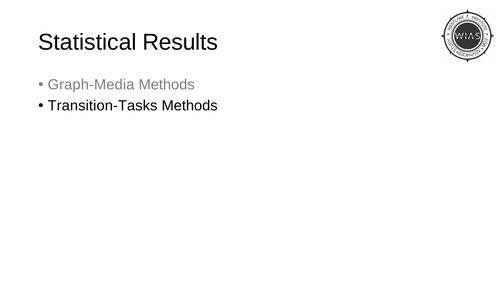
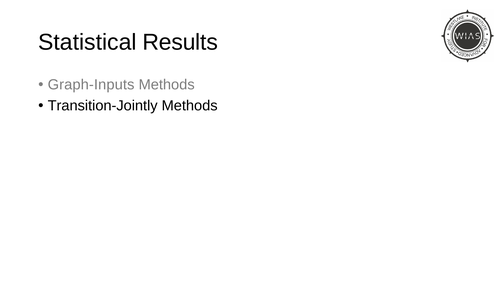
Graph-Media: Graph-Media -> Graph-Inputs
Transition-Tasks: Transition-Tasks -> Transition-Jointly
